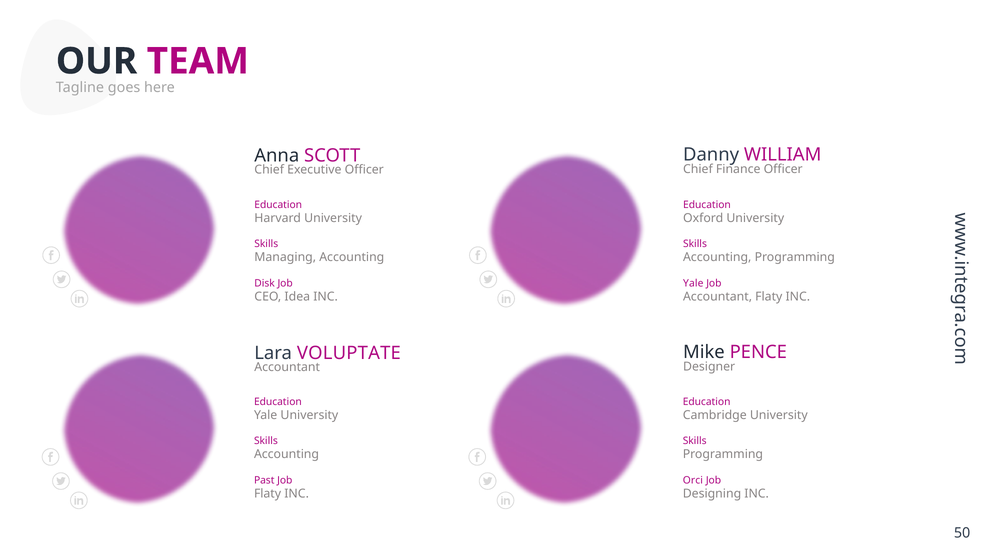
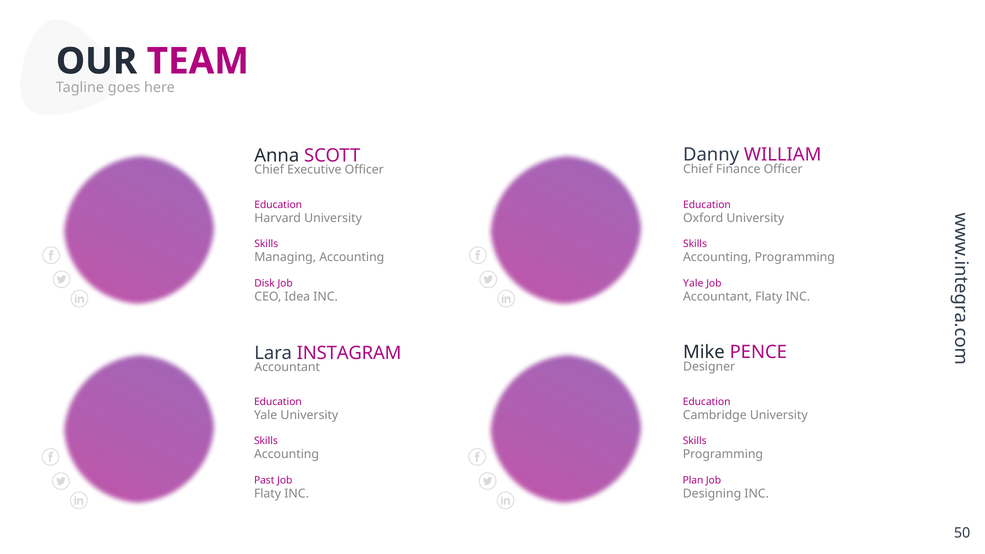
VOLUPTATE: VOLUPTATE -> INSTAGRAM
Orci: Orci -> Plan
